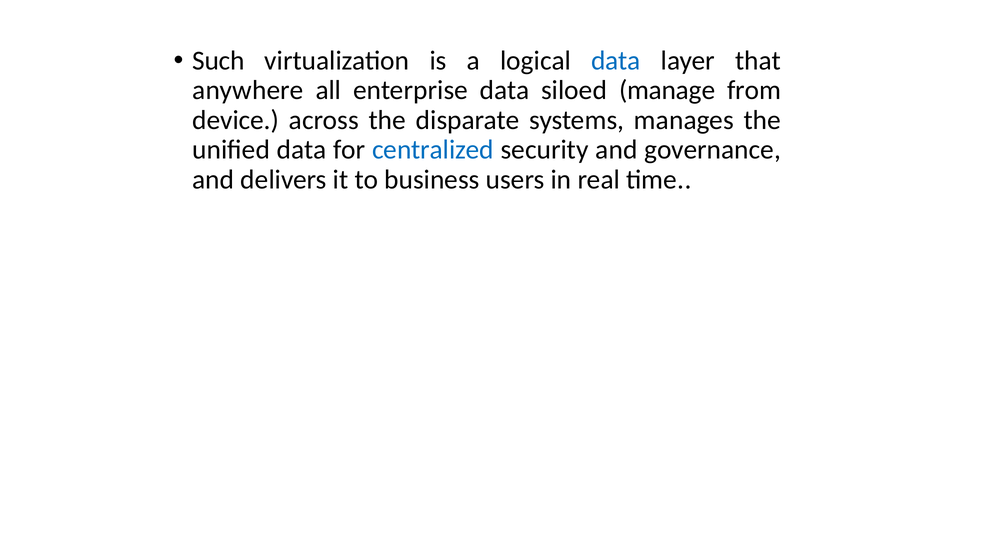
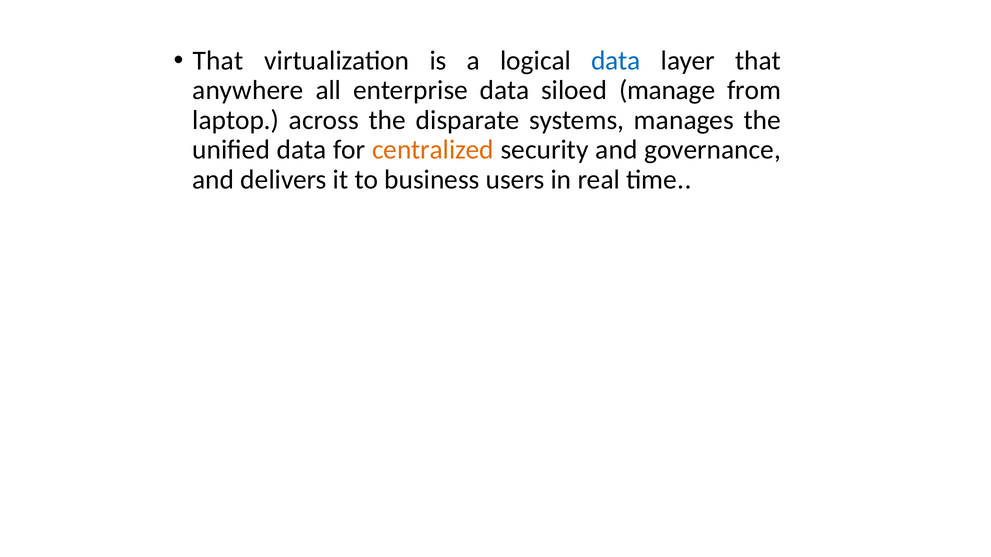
Such at (218, 61): Such -> That
device: device -> laptop
centralized colour: blue -> orange
